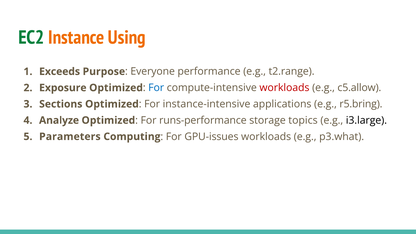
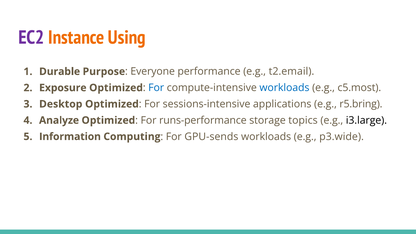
EC2 colour: green -> purple
Exceeds: Exceeds -> Durable
t2.range: t2.range -> t2.email
workloads at (284, 88) colour: red -> blue
c5.allow: c5.allow -> c5.most
Sections: Sections -> Desktop
instance-intensive: instance-intensive -> sessions-intensive
Parameters: Parameters -> Information
GPU-issues: GPU-issues -> GPU-sends
p3.what: p3.what -> p3.wide
